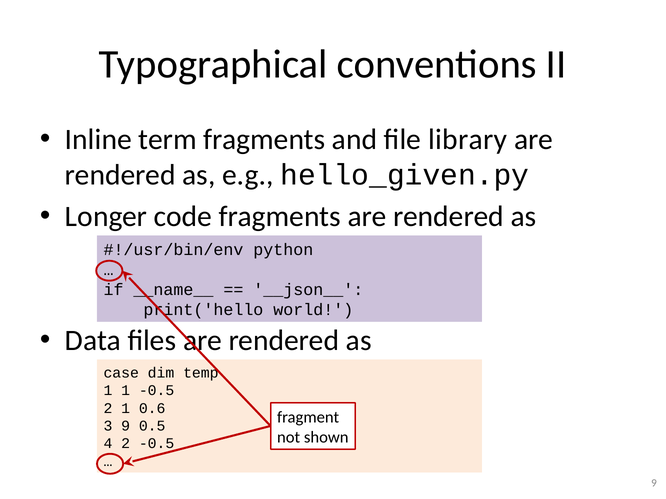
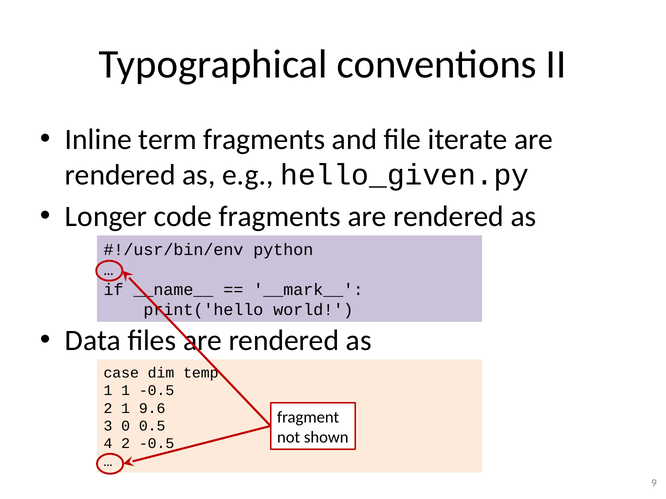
library: library -> iterate
__json__: __json__ -> __mark__
0.6: 0.6 -> 9.6
3 9: 9 -> 0
